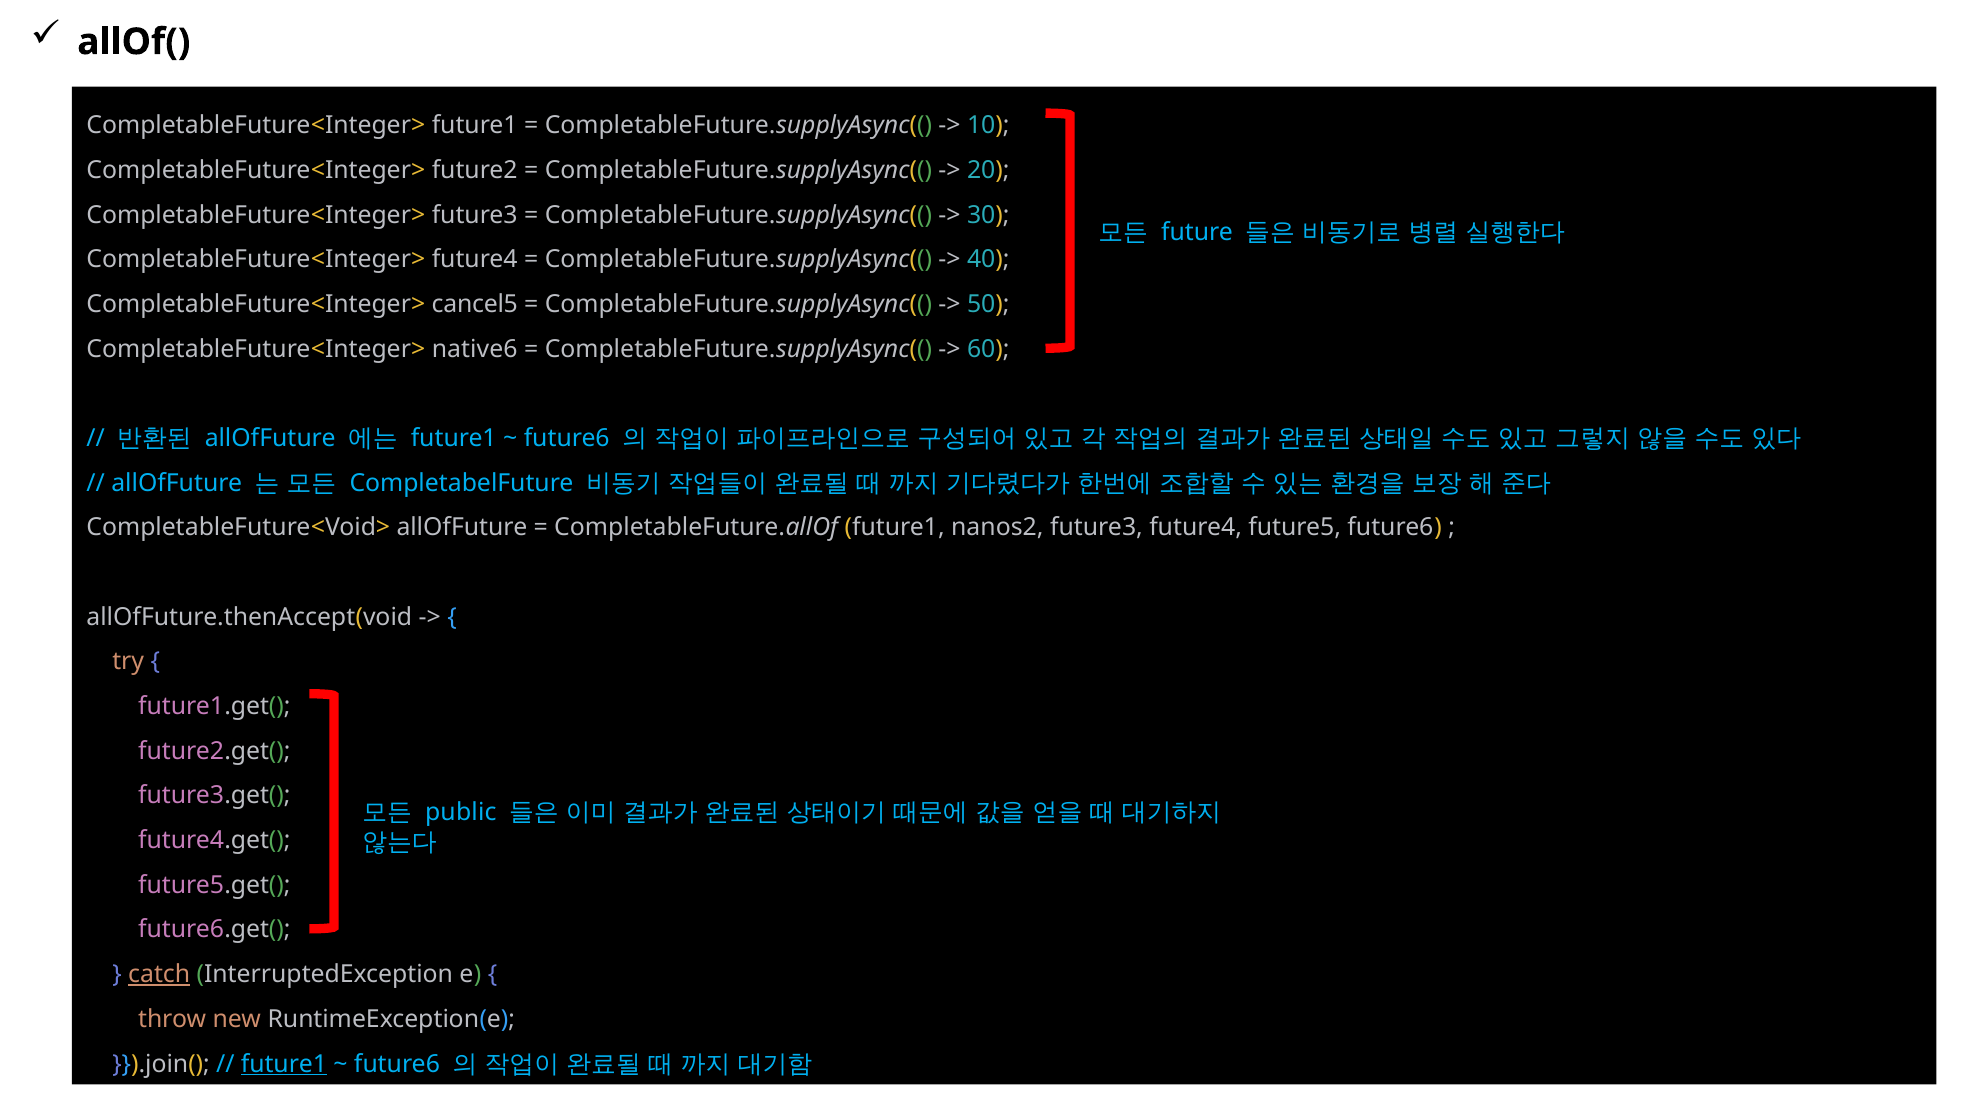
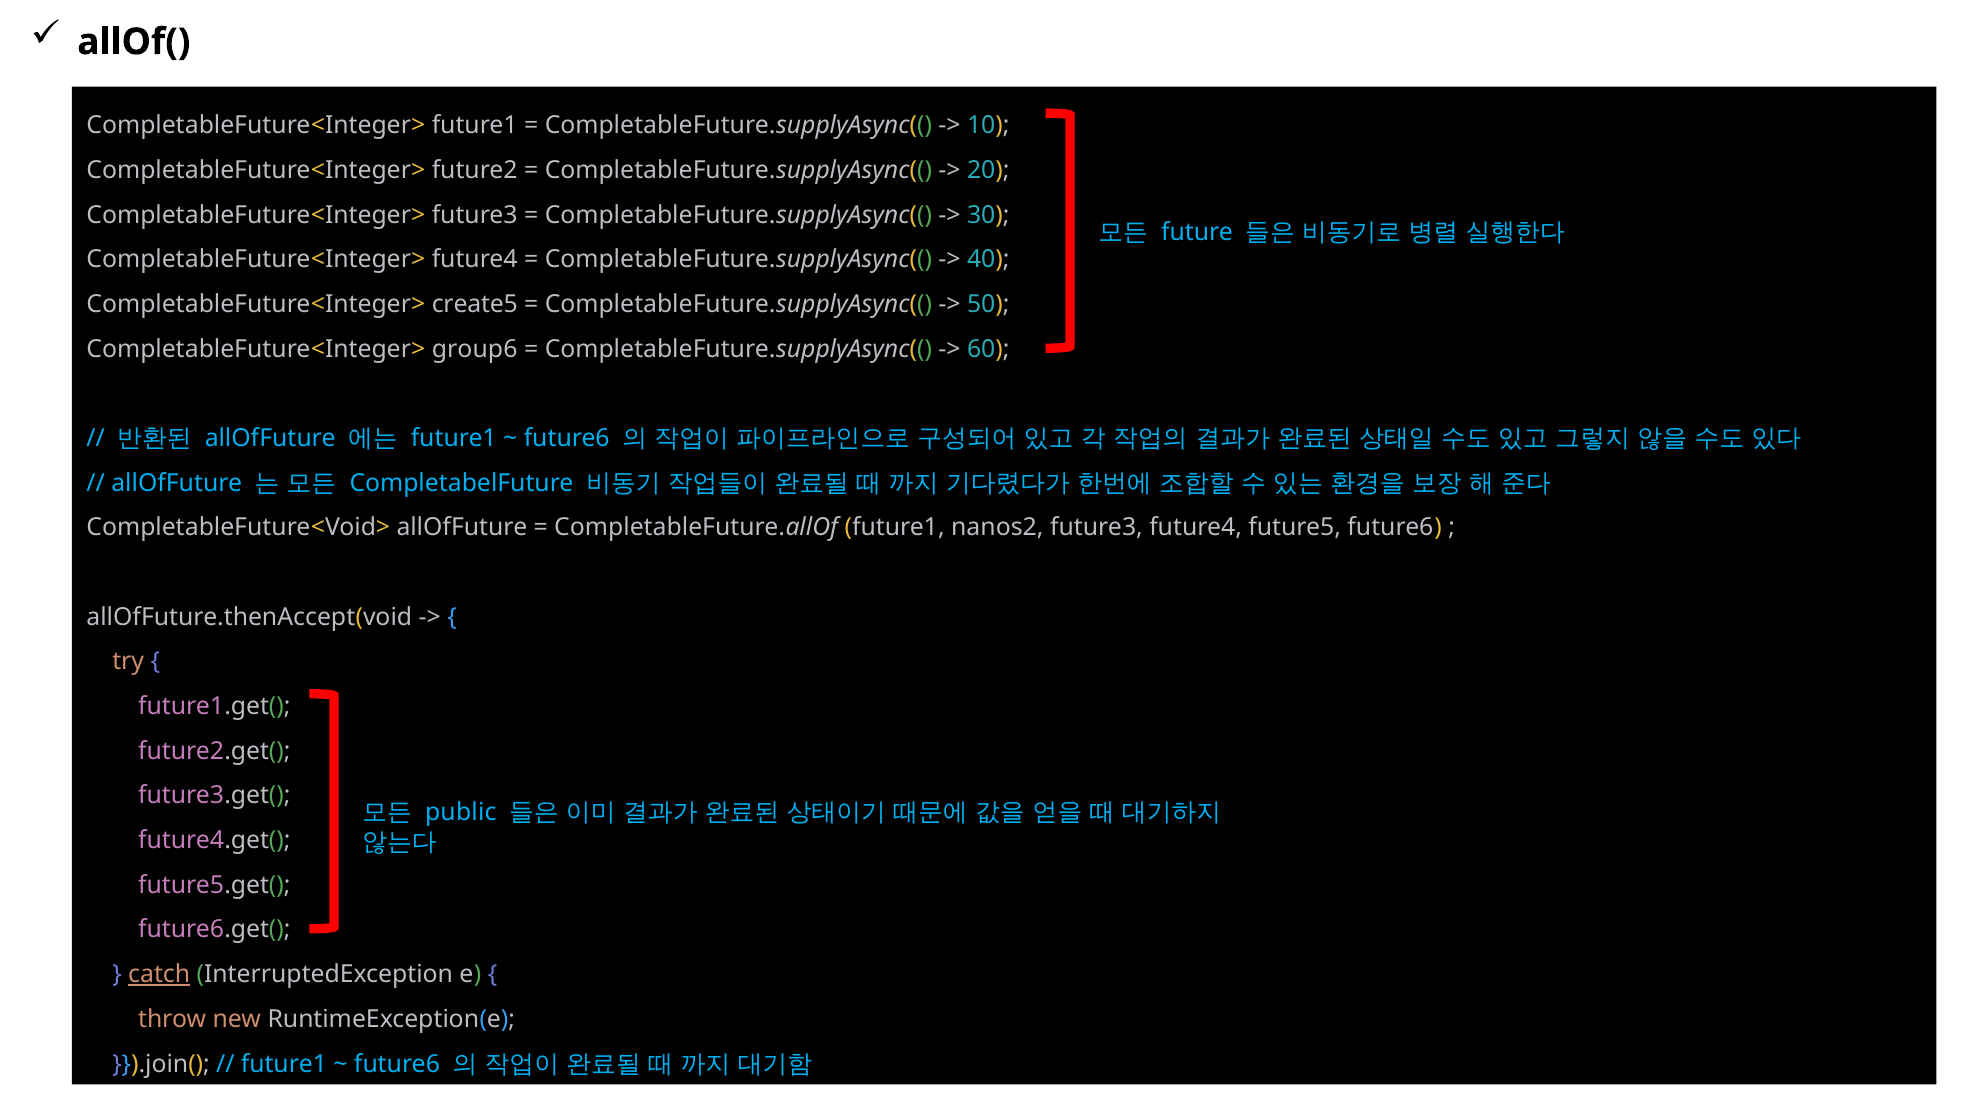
cancel5: cancel5 -> create5
native6: native6 -> group6
future1 at (284, 1064) underline: present -> none
